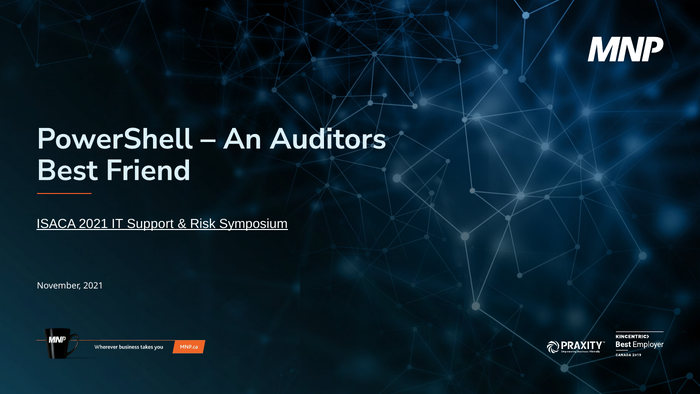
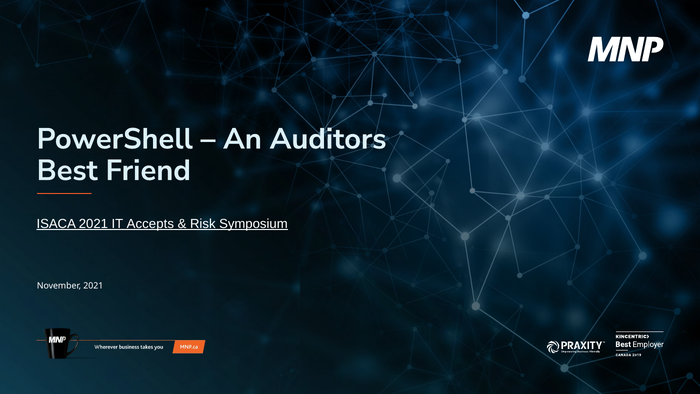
Support: Support -> Accepts
